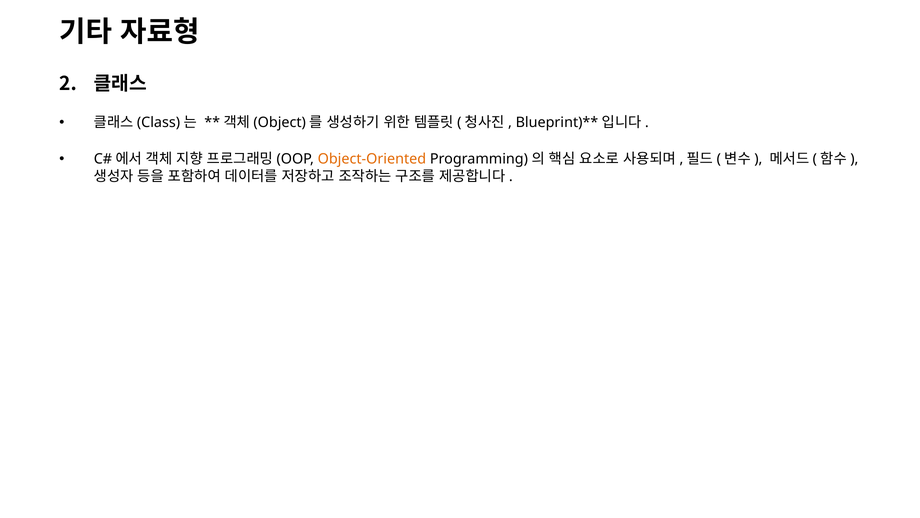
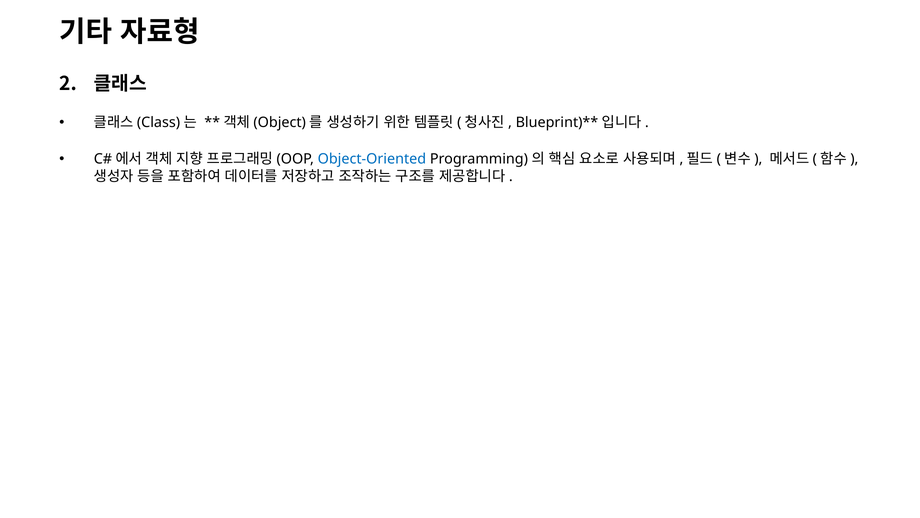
Object-Oriented colour: orange -> blue
